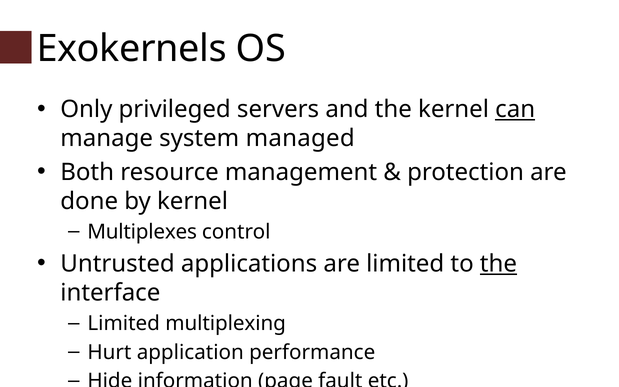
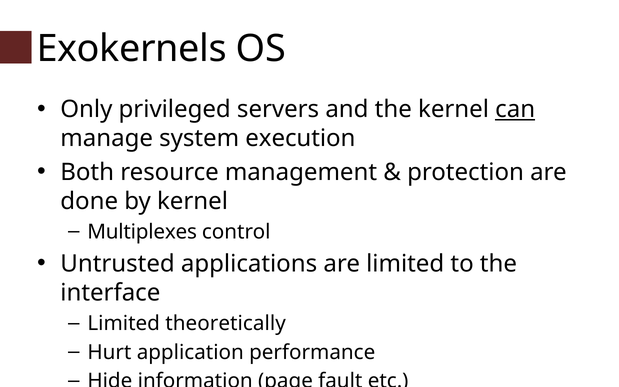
managed: managed -> execution
the at (498, 264) underline: present -> none
multiplexing: multiplexing -> theoretically
